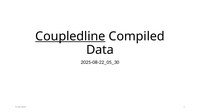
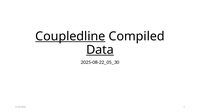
Data underline: none -> present
